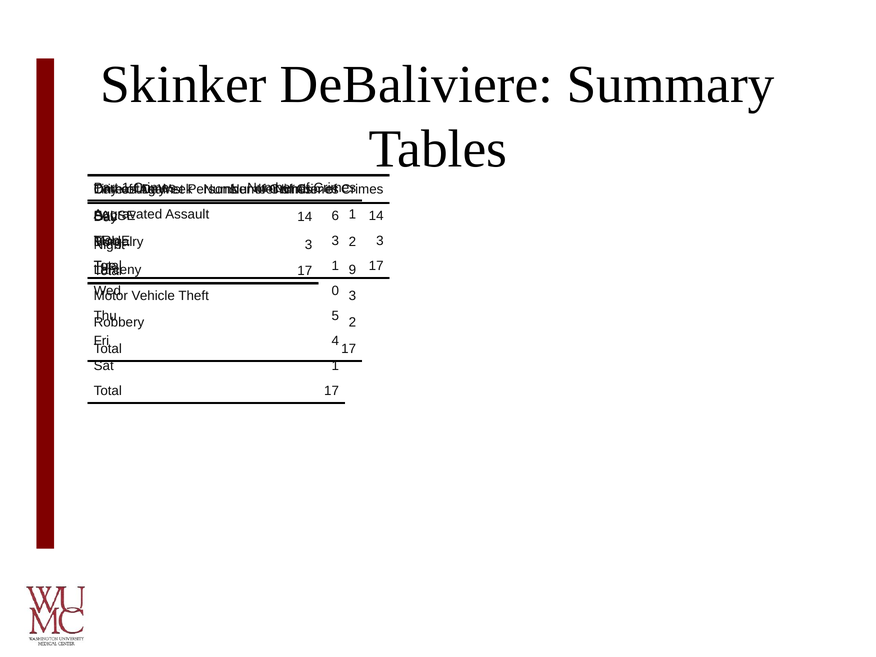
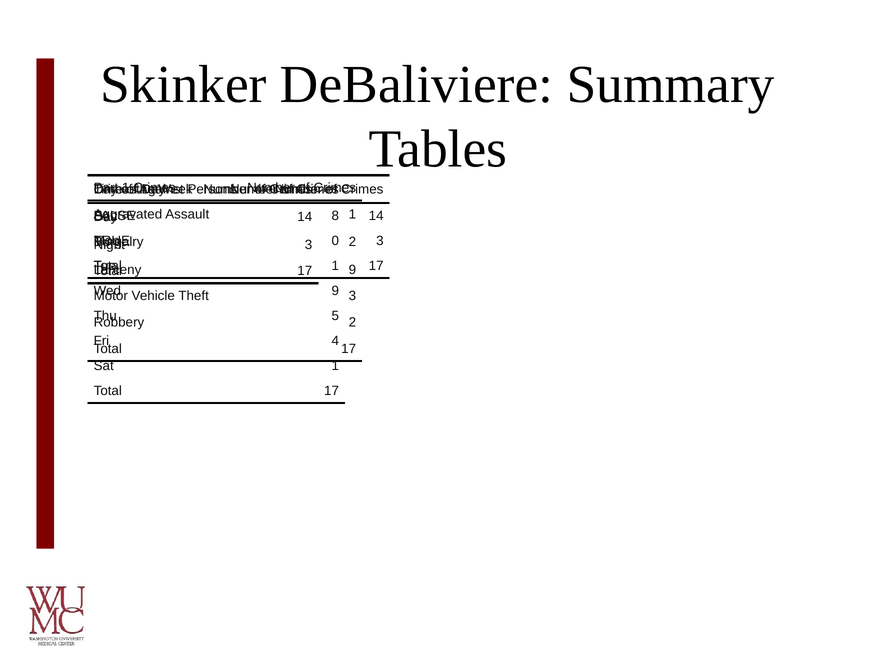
6: 6 -> 8
3 at (335, 241): 3 -> 0
0 at (335, 291): 0 -> 9
